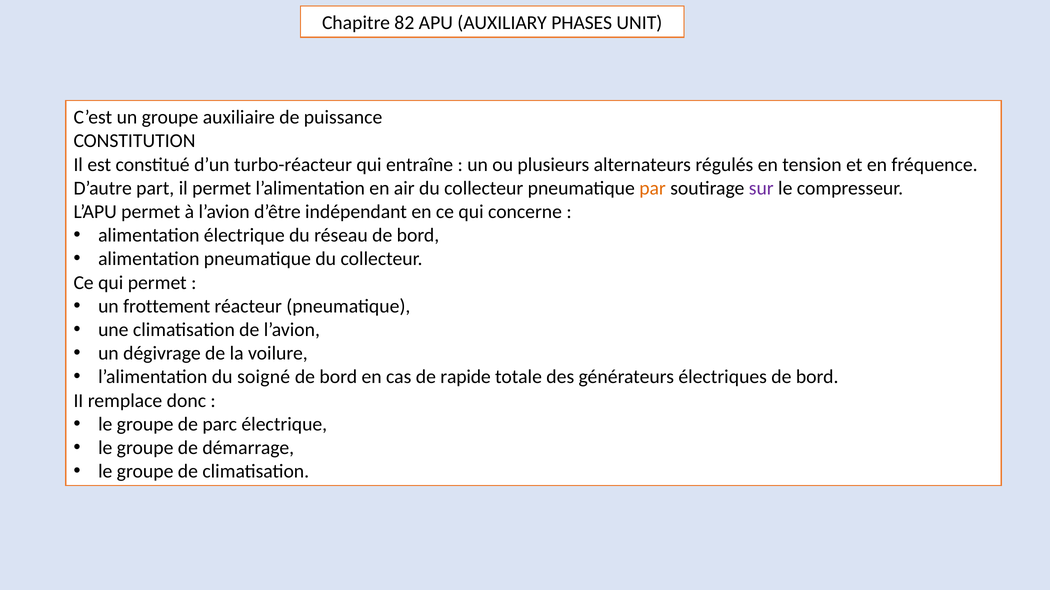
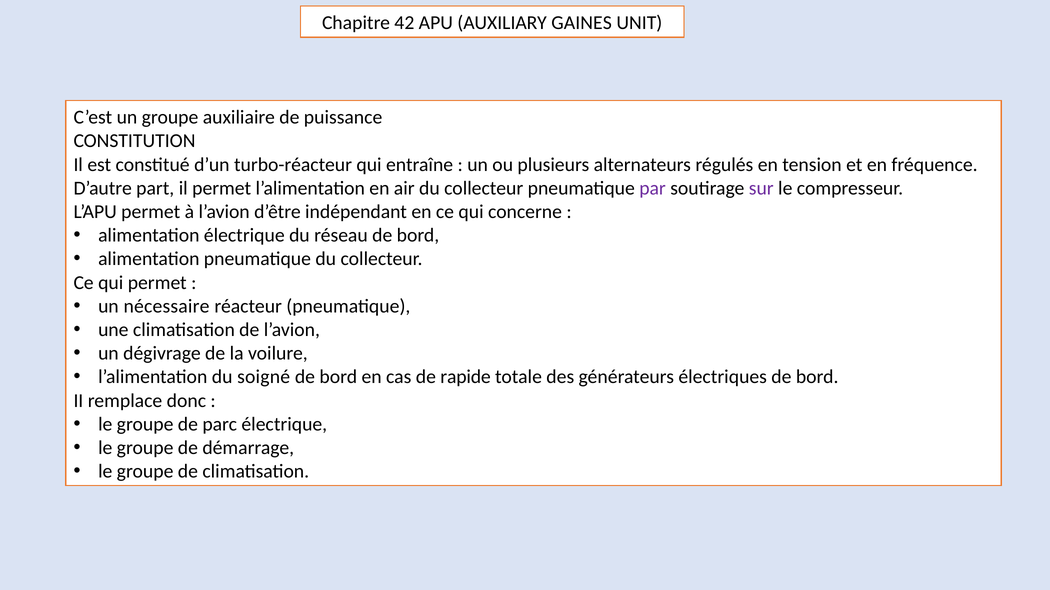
82: 82 -> 42
PHASES: PHASES -> GAINES
par colour: orange -> purple
frottement: frottement -> nécessaire
